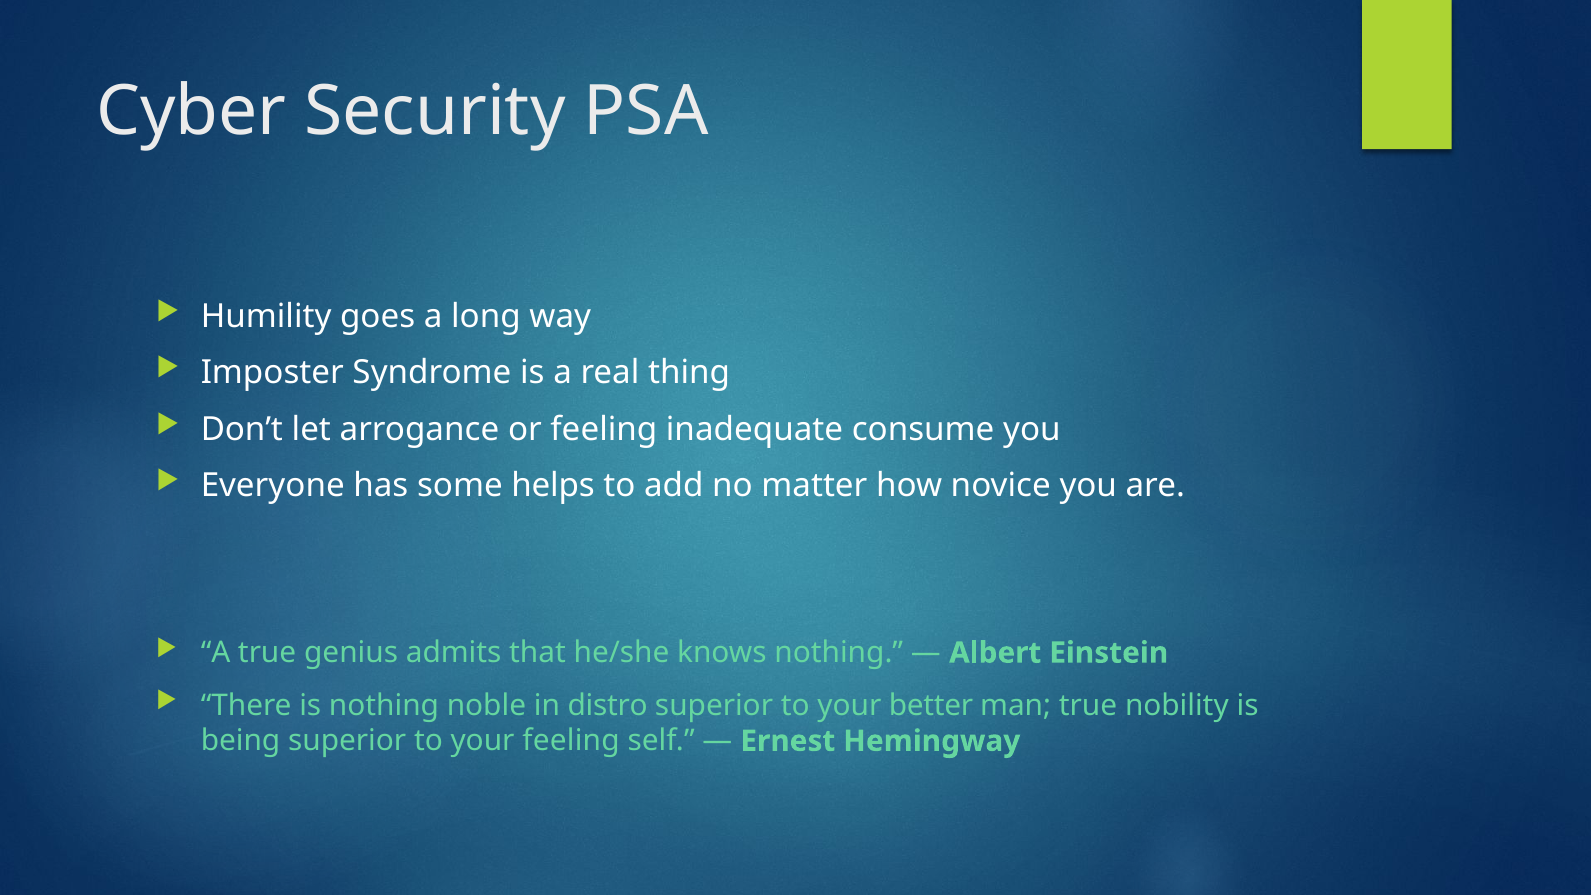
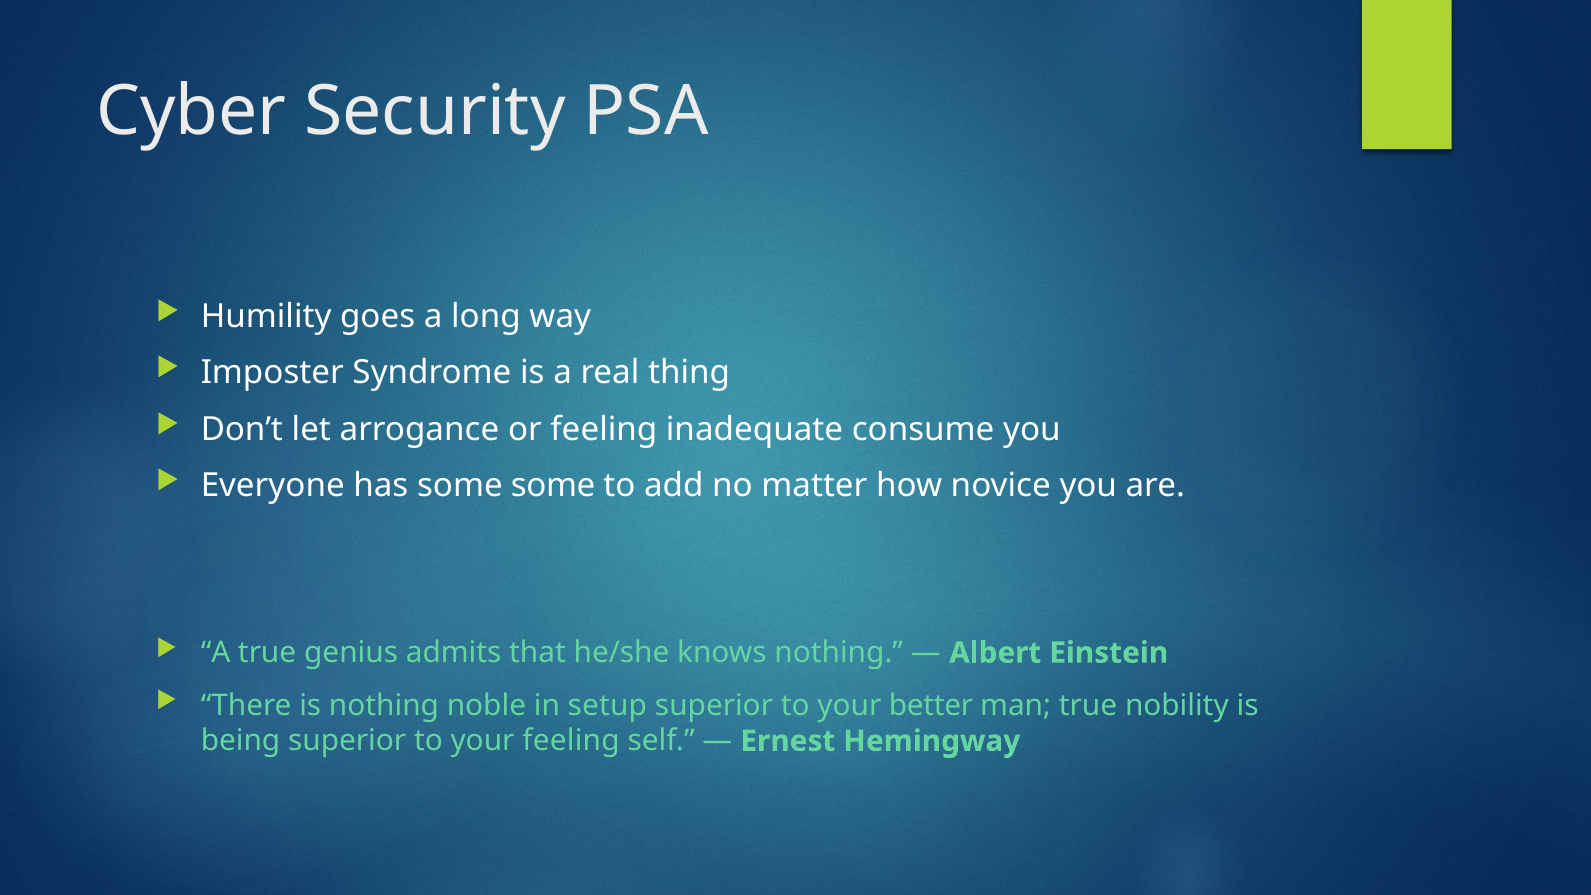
some helps: helps -> some
distro: distro -> setup
